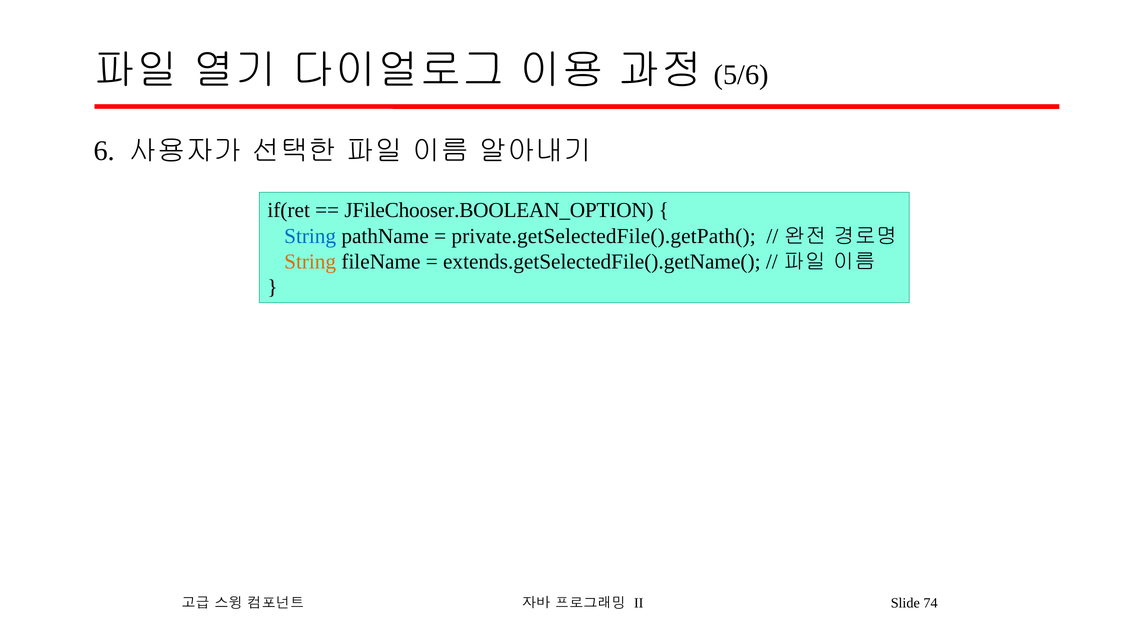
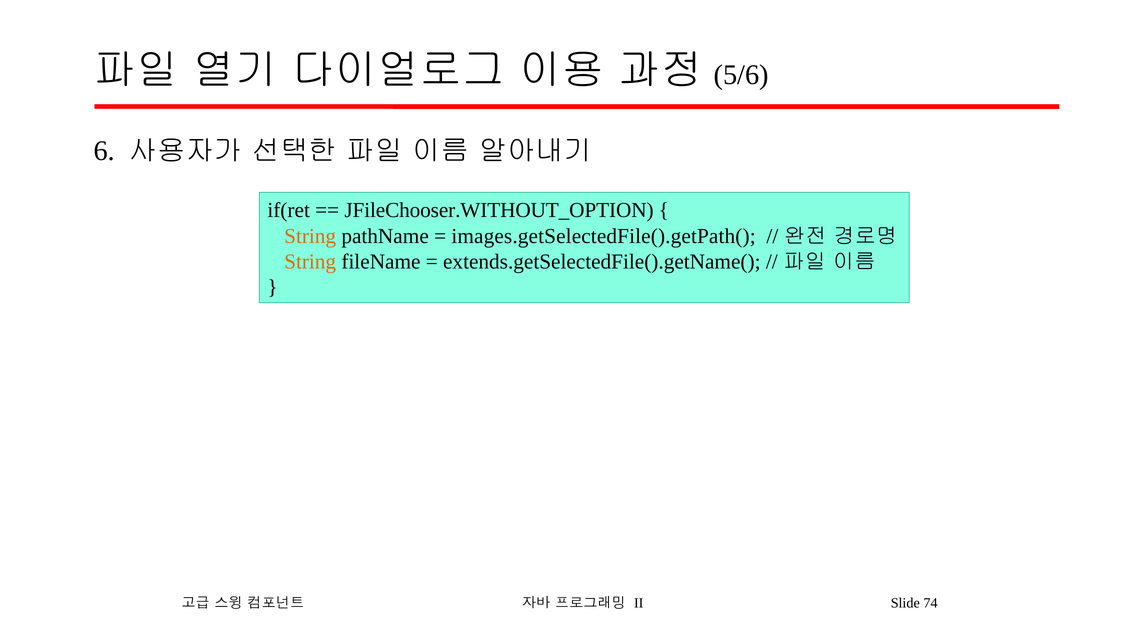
JFileChooser.BOOLEAN_OPTION: JFileChooser.BOOLEAN_OPTION -> JFileChooser.WITHOUT_OPTION
String at (310, 236) colour: blue -> orange
private.getSelectedFile().getPath(: private.getSelectedFile().getPath( -> images.getSelectedFile().getPath(
